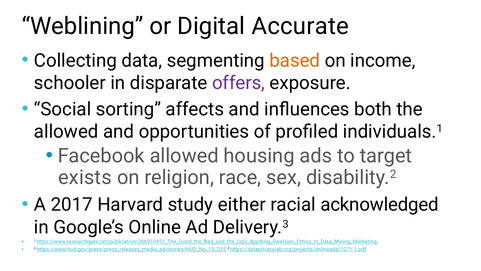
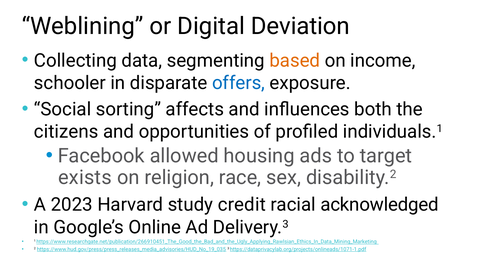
Accurate: Accurate -> Deviation
offers colour: purple -> blue
allowed at (66, 132): allowed -> citizens
2017: 2017 -> 2023
either: either -> credit
